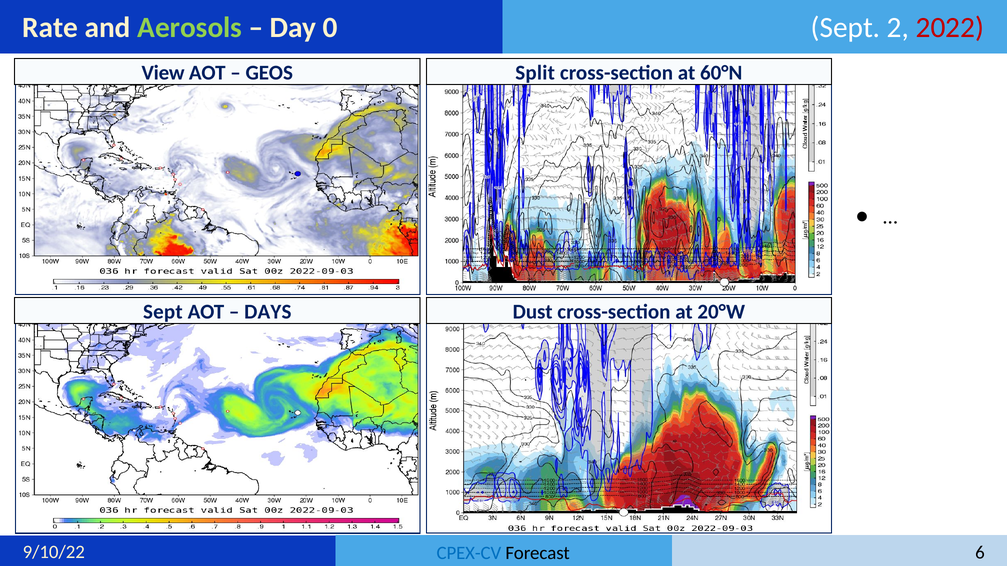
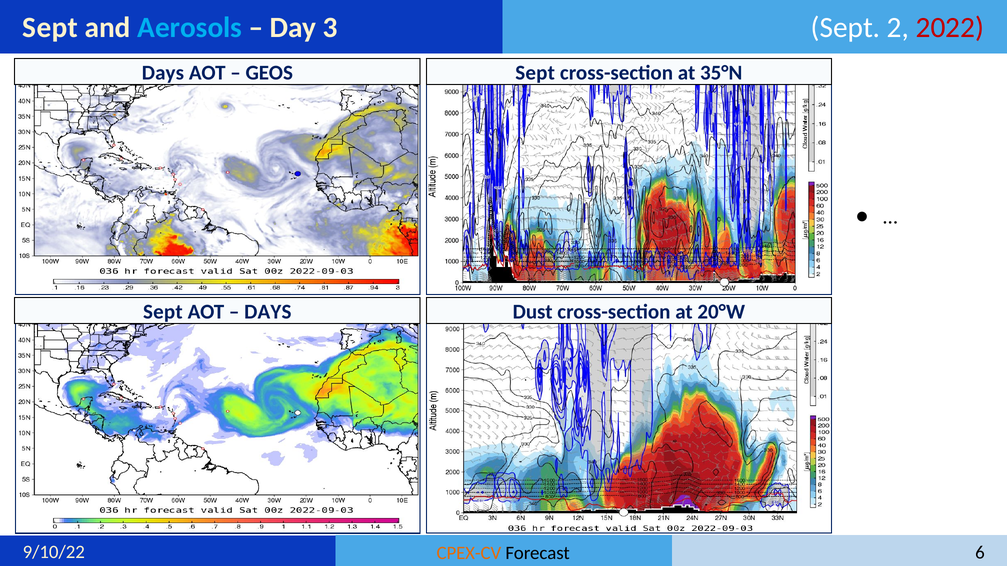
Rate at (50, 28): Rate -> Sept
Aerosols colour: light green -> light blue
0: 0 -> 3
View at (163, 73): View -> Days
GEOS Split: Split -> Sept
60°N: 60°N -> 35°N
CPEX-CV colour: blue -> orange
